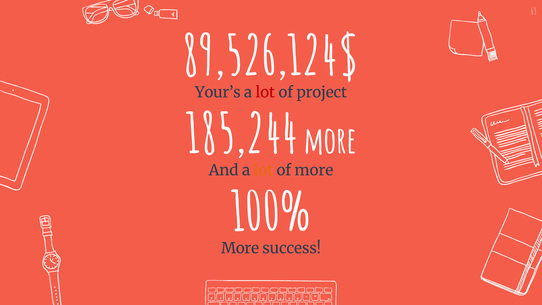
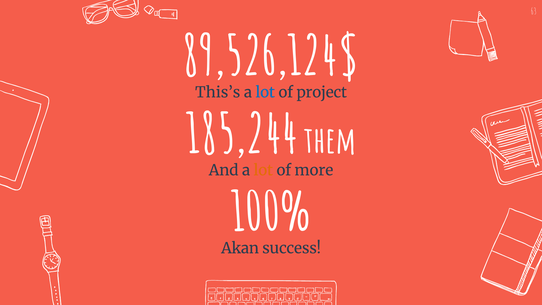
Your’s: Your’s -> This’s
lot at (265, 92) colour: red -> blue
185,244 more: more -> them
More at (240, 248): More -> Akan
